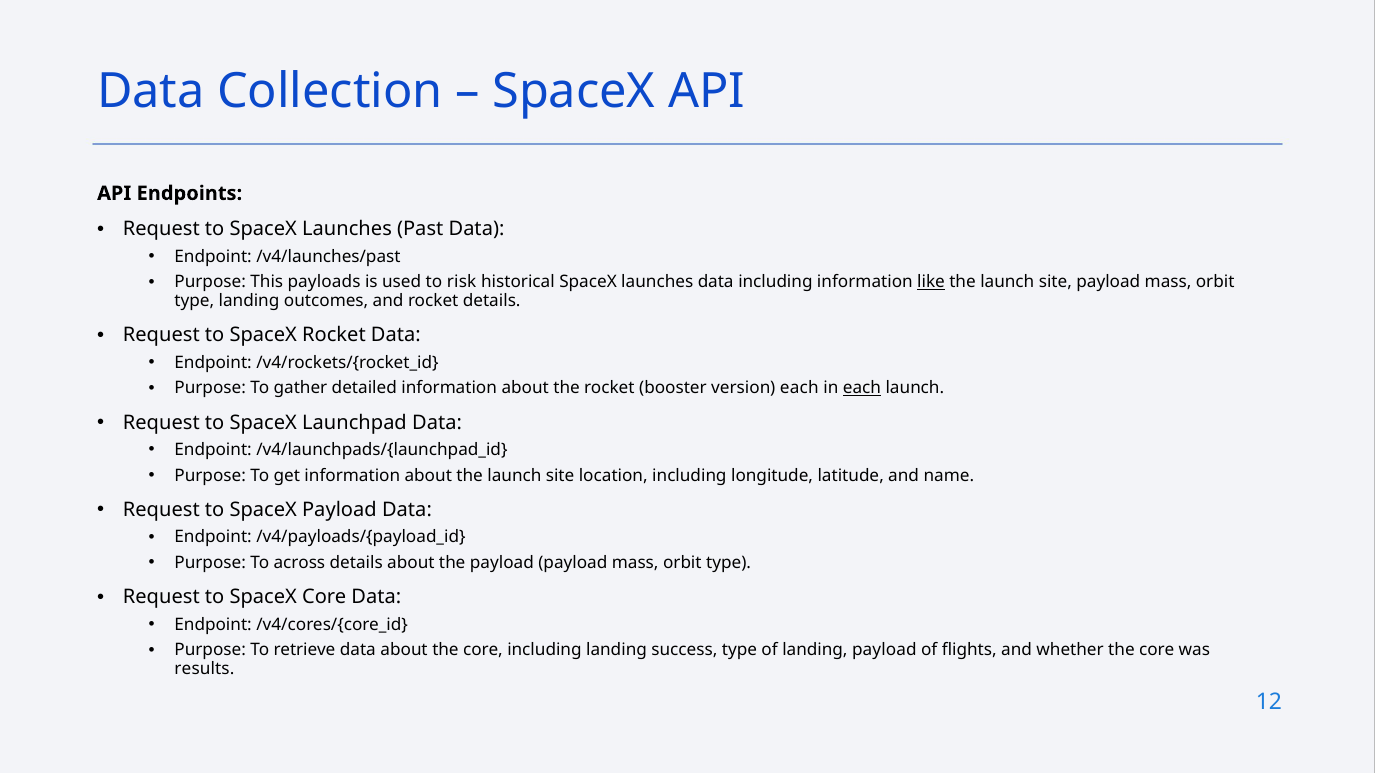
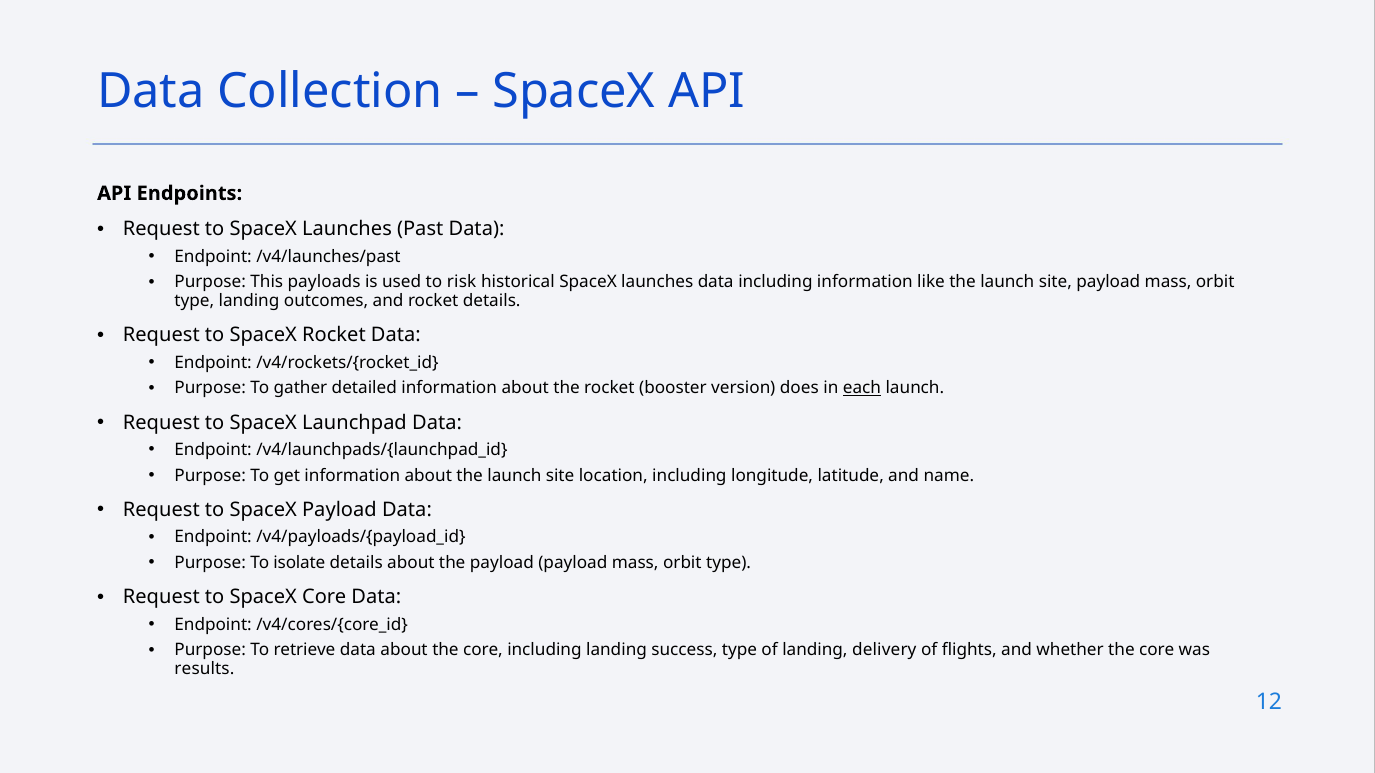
like underline: present -> none
version each: each -> does
across: across -> isolate
landing payload: payload -> delivery
